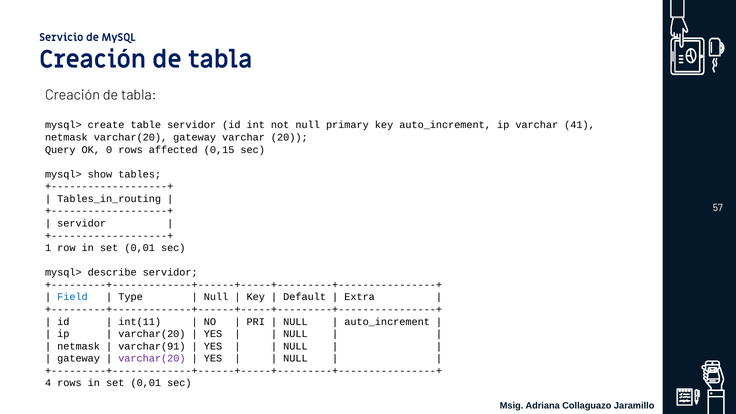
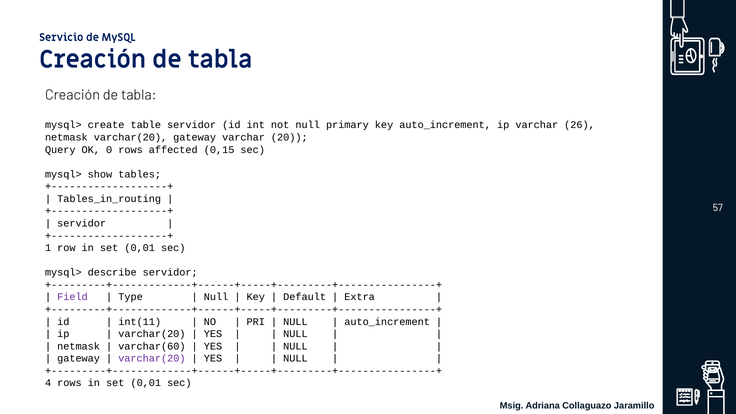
41: 41 -> 26
Field colour: blue -> purple
varchar(91: varchar(91 -> varchar(60
